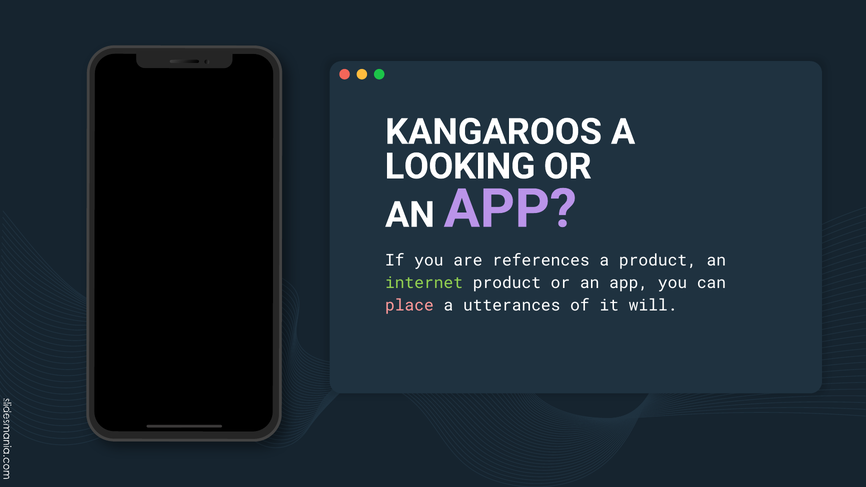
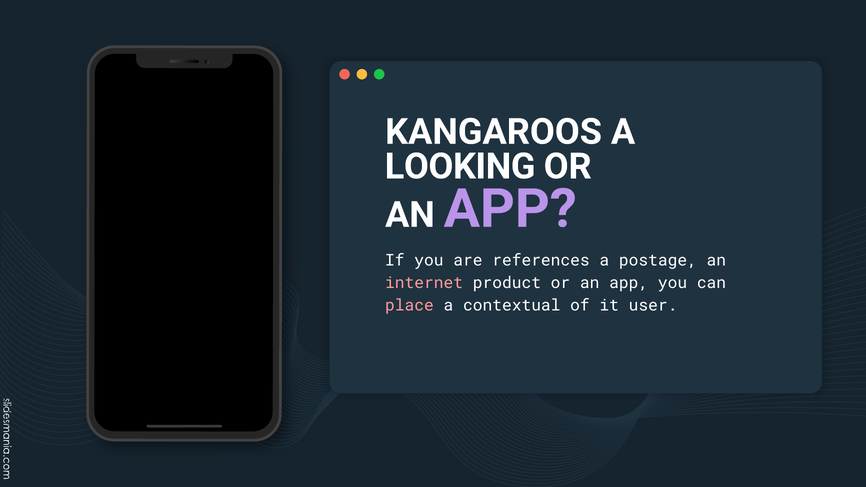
a product: product -> postage
internet colour: light green -> pink
utterances: utterances -> contextual
will: will -> user
